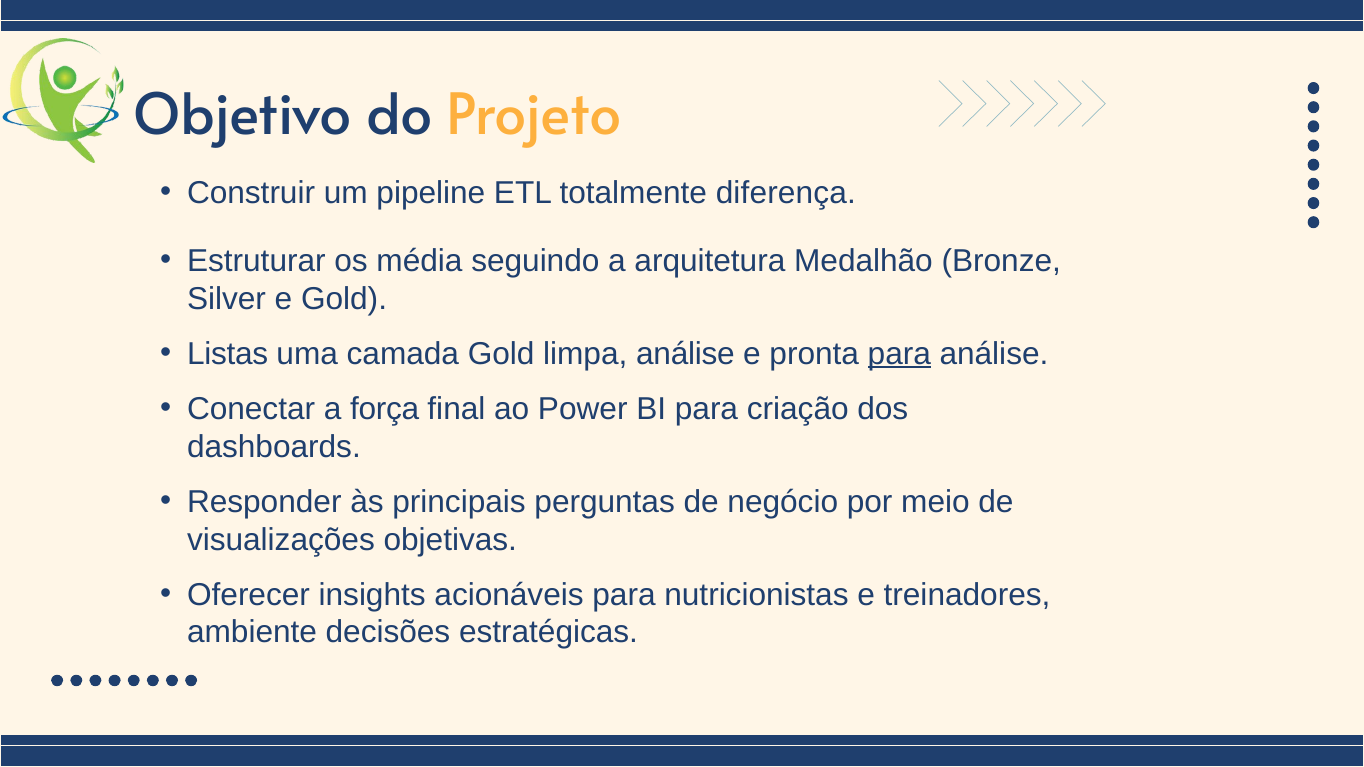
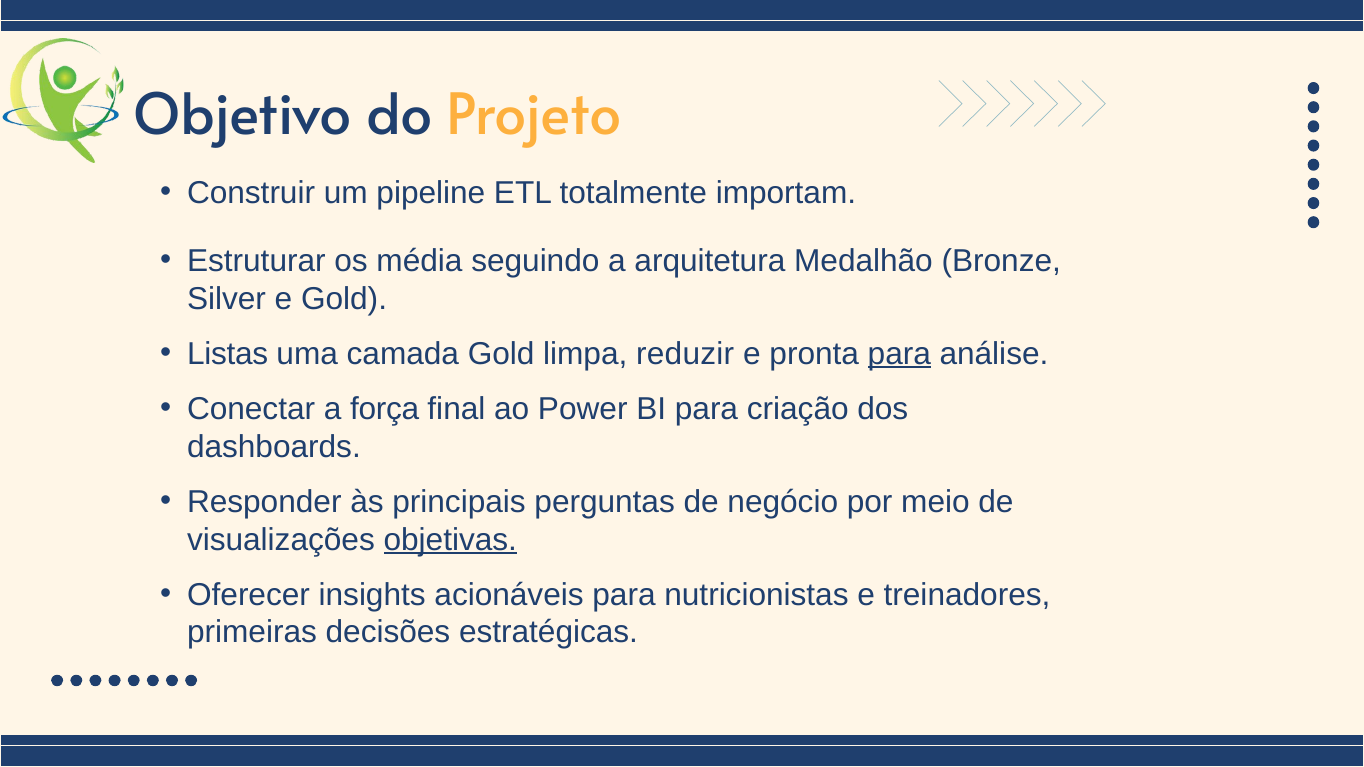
diferença: diferença -> importam
limpa análise: análise -> reduzir
objetivas underline: none -> present
ambiente: ambiente -> primeiras
